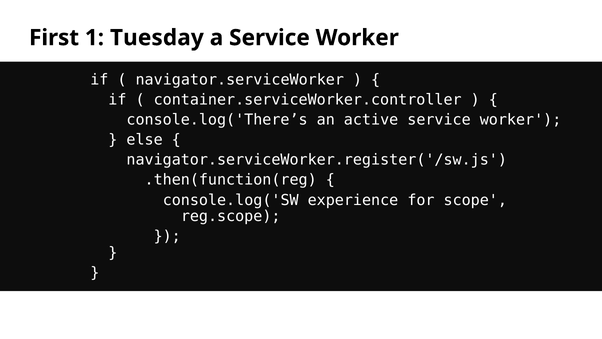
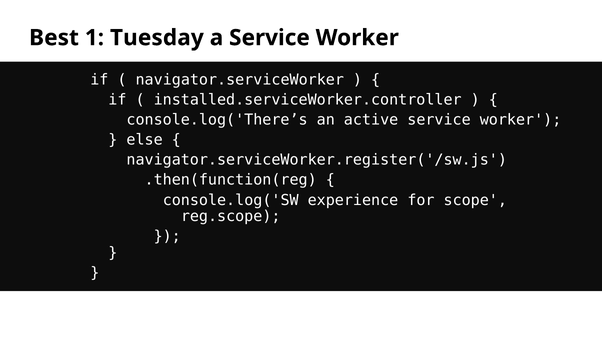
First: First -> Best
container.serviceWorker.controller: container.serviceWorker.controller -> installed.serviceWorker.controller
